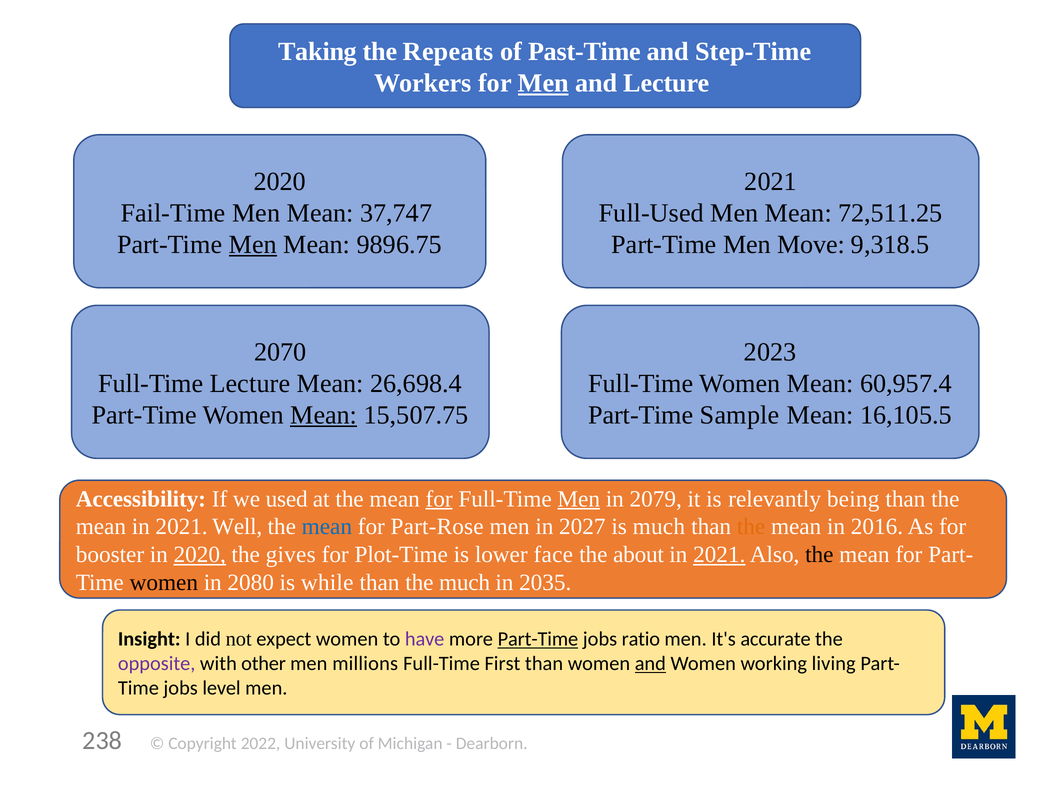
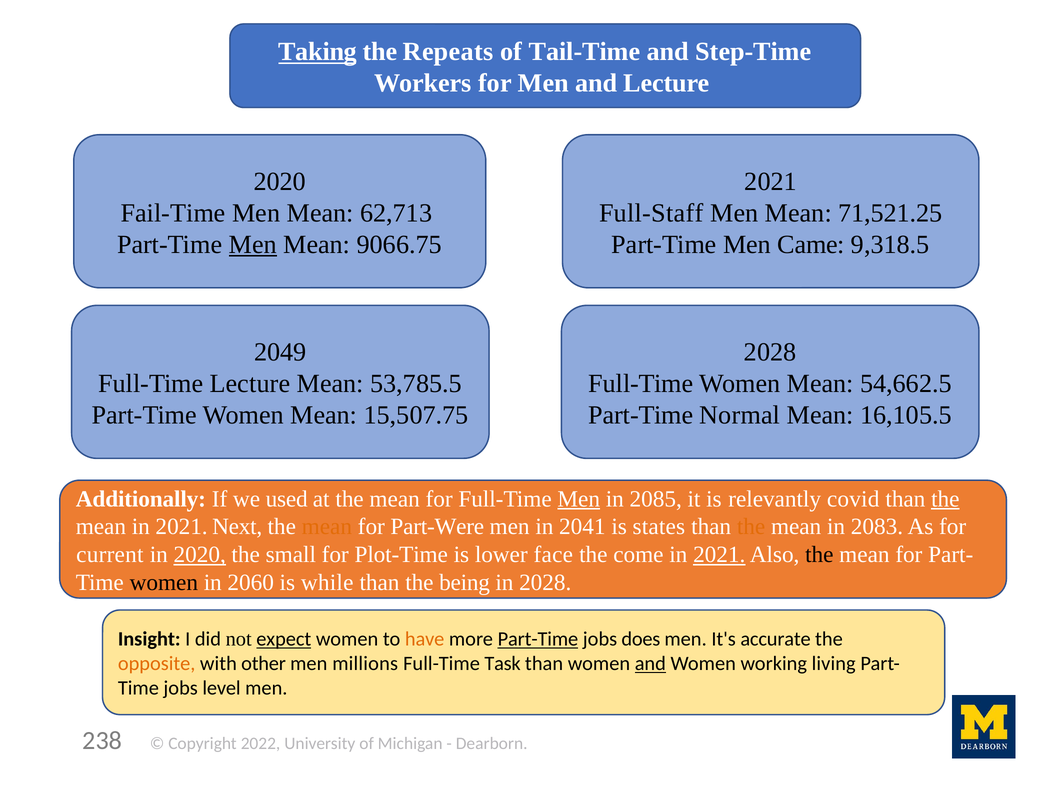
Taking underline: none -> present
Past-Time: Past-Time -> Tail-Time
Men at (543, 83) underline: present -> none
37,747: 37,747 -> 62,713
Full-Used: Full-Used -> Full-Staff
72,511.25: 72,511.25 -> 71,521.25
9896.75: 9896.75 -> 9066.75
Move: Move -> Came
2070: 2070 -> 2049
2023 at (770, 352): 2023 -> 2028
26,698.4: 26,698.4 -> 53,785.5
60,957.4: 60,957.4 -> 54,662.5
Mean at (324, 415) underline: present -> none
Sample: Sample -> Normal
Accessibility: Accessibility -> Additionally
for at (439, 499) underline: present -> none
2079: 2079 -> 2085
being: being -> covid
the at (945, 499) underline: none -> present
Well: Well -> Next
mean at (327, 527) colour: blue -> orange
Part-Rose: Part-Rose -> Part-Were
2027: 2027 -> 2041
is much: much -> states
2016: 2016 -> 2083
booster: booster -> current
gives: gives -> small
about: about -> come
2080: 2080 -> 2060
the much: much -> being
in 2035: 2035 -> 2028
expect underline: none -> present
have colour: purple -> orange
ratio: ratio -> does
opposite colour: purple -> orange
First: First -> Task
